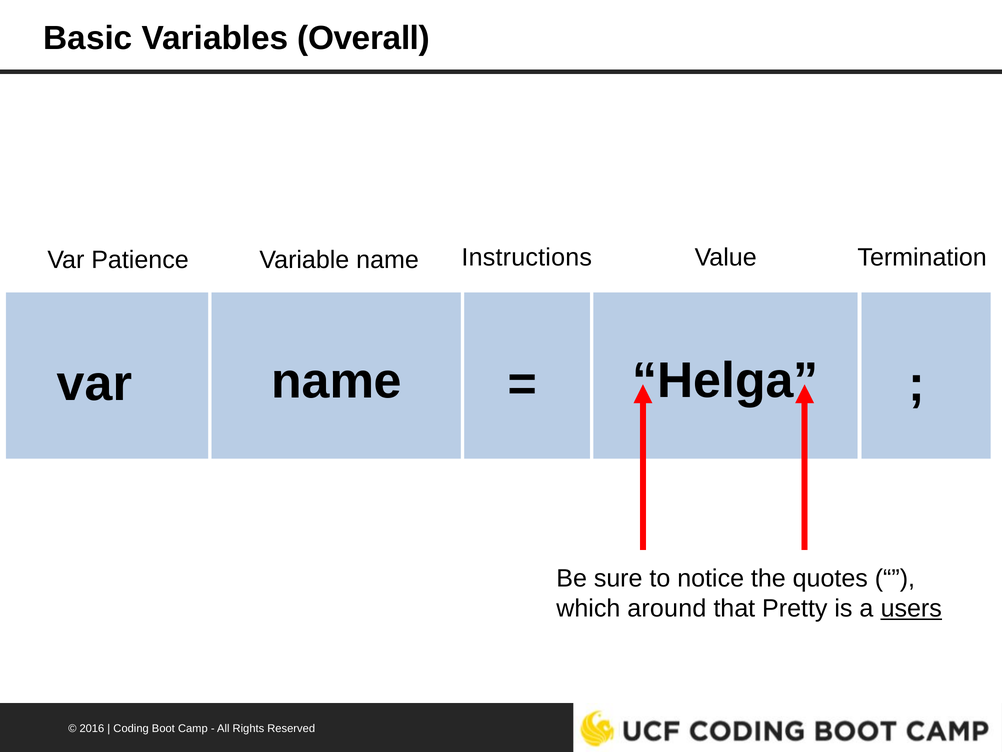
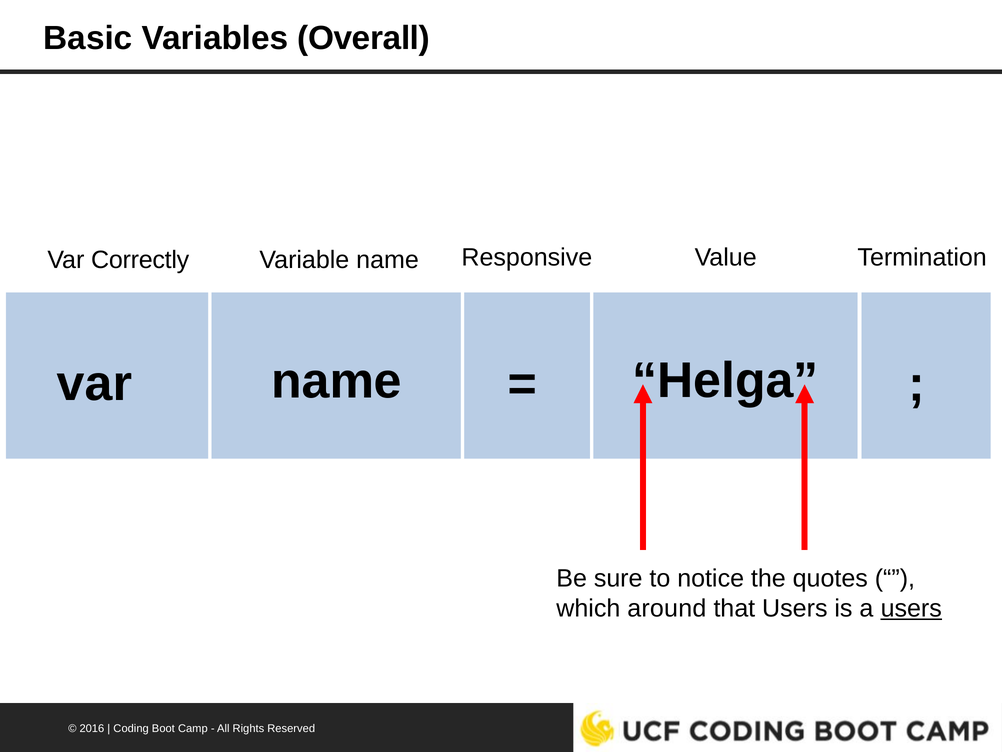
Patience: Patience -> Correctly
Instructions: Instructions -> Responsive
that Pretty: Pretty -> Users
